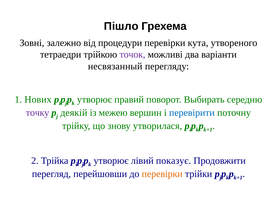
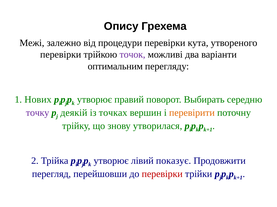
Пішло: Пішло -> Опису
Зовні: Зовні -> Межі
тетраедри at (61, 55): тетраедри -> перевірки
несвязанный: несвязанный -> оптимальним
межею: межею -> точках
перевірити colour: blue -> orange
перевірки at (162, 174) colour: orange -> red
